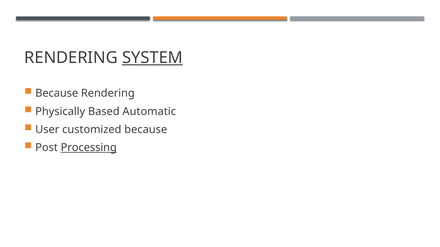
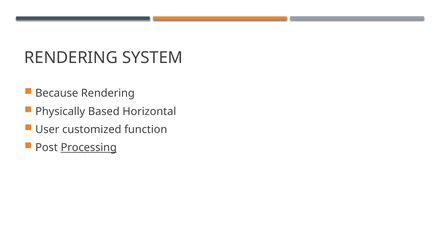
SYSTEM underline: present -> none
Automatic: Automatic -> Horizontal
customized because: because -> function
